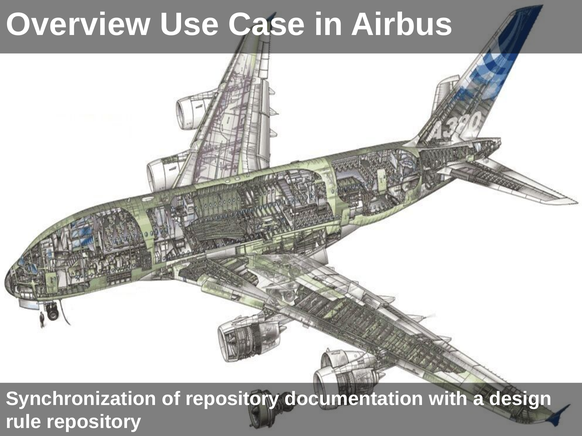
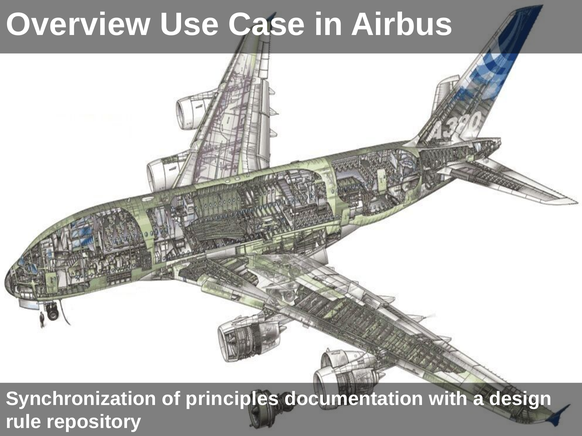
of repository: repository -> principles
